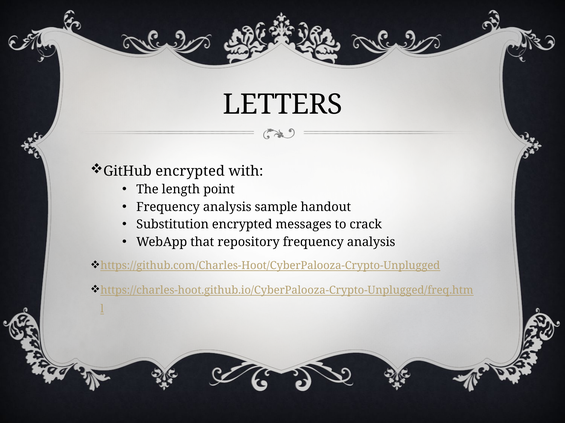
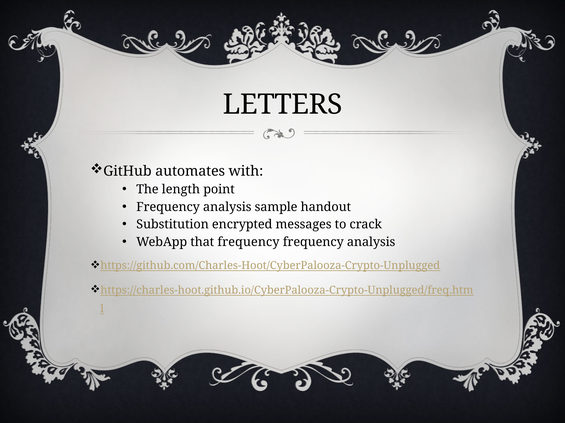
GitHub encrypted: encrypted -> automates
that repository: repository -> frequency
